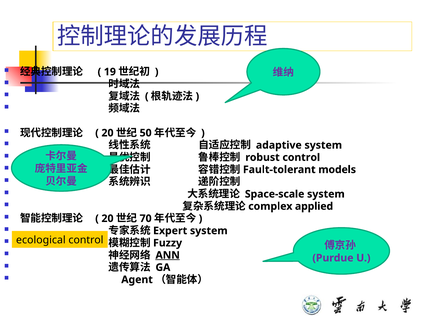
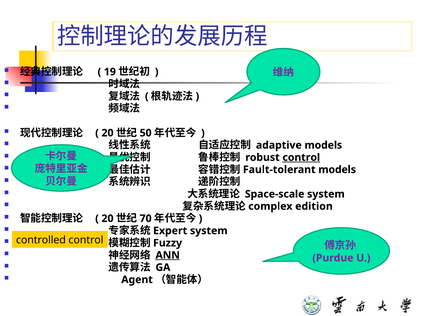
adaptive system: system -> models
control at (301, 157) underline: none -> present
applied: applied -> edition
ecological: ecological -> controlled
